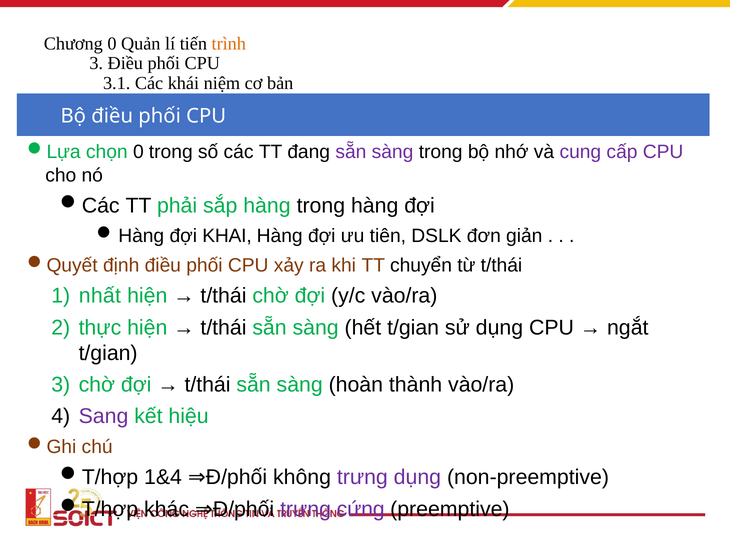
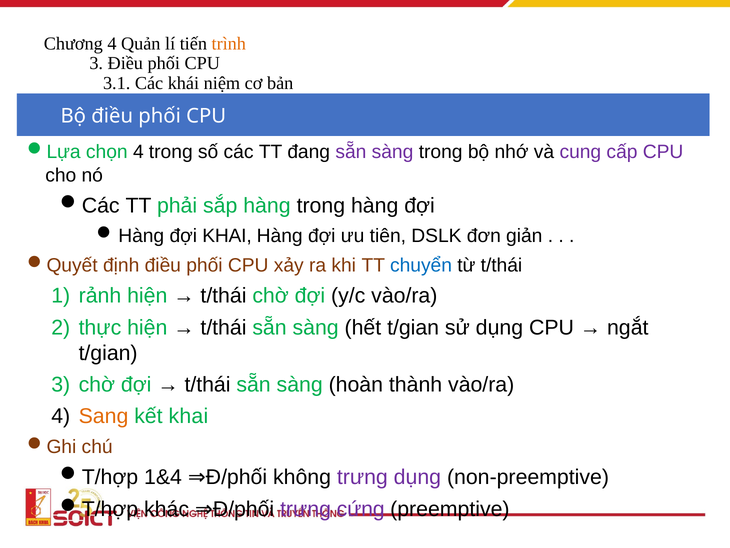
Chương 0: 0 -> 4
chọn 0: 0 -> 4
chuyển colour: black -> blue
nhất: nhất -> rảnh
Sang colour: purple -> orange
kết hiệu: hiệu -> khai
